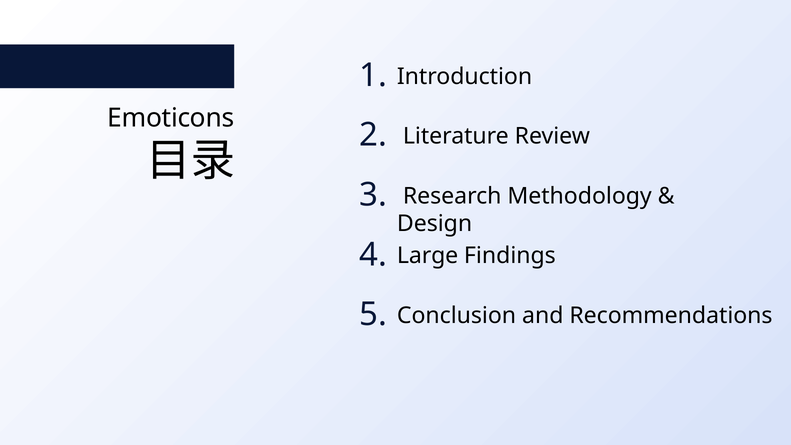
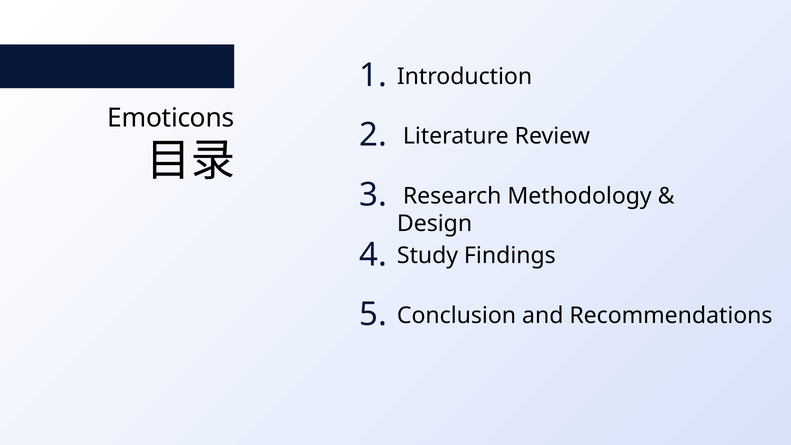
Large: Large -> Study
